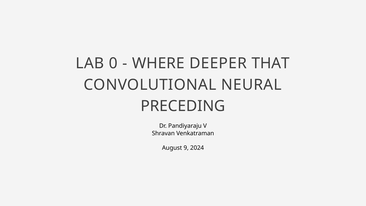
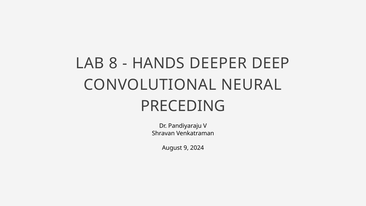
0: 0 -> 8
WHERE: WHERE -> HANDS
THAT: THAT -> DEEP
